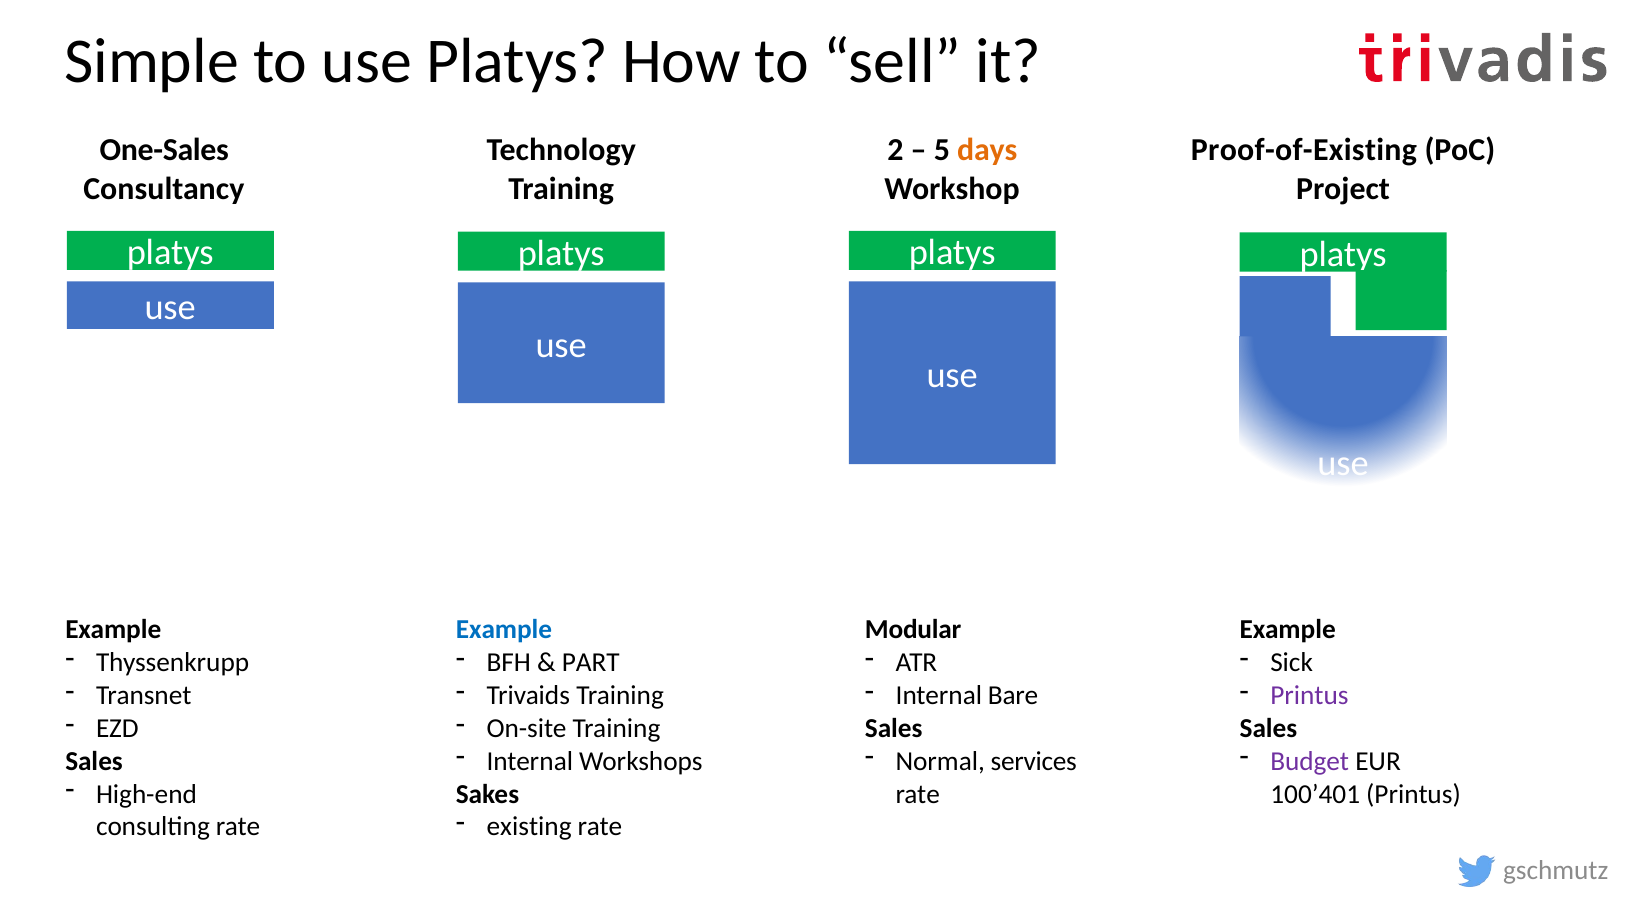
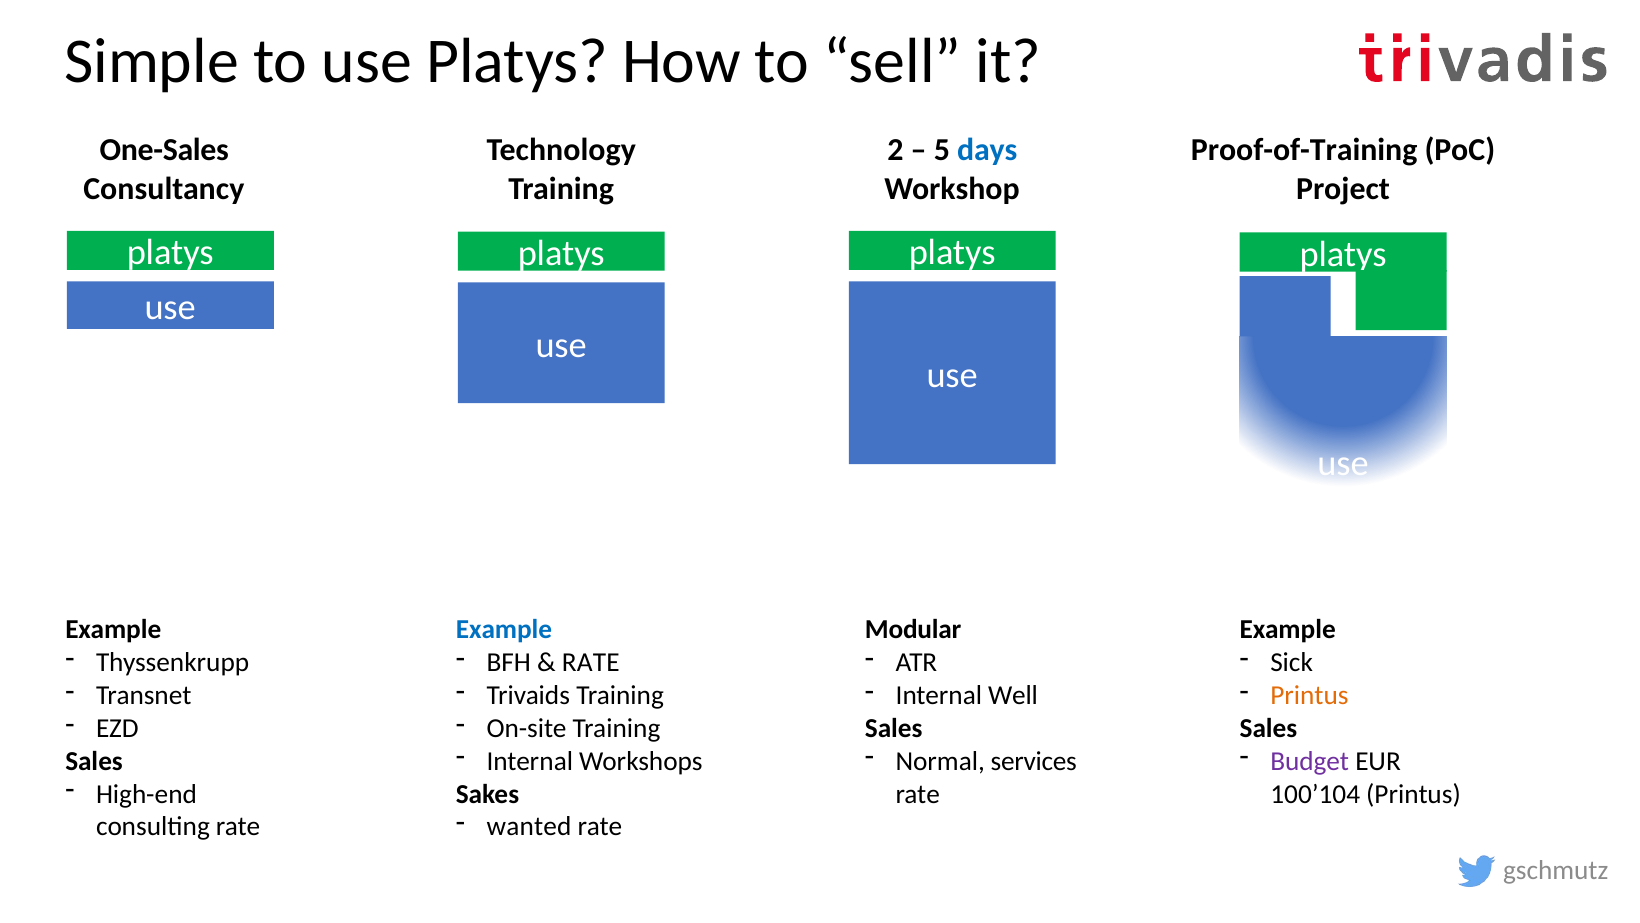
days colour: orange -> blue
Proof-of-Existing: Proof-of-Existing -> Proof-of-Training
PART at (591, 662): PART -> RATE
Bare: Bare -> Well
Printus at (1309, 695) colour: purple -> orange
100’401: 100’401 -> 100’104
existing: existing -> wanted
